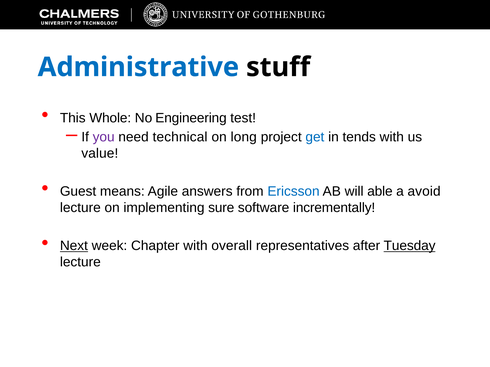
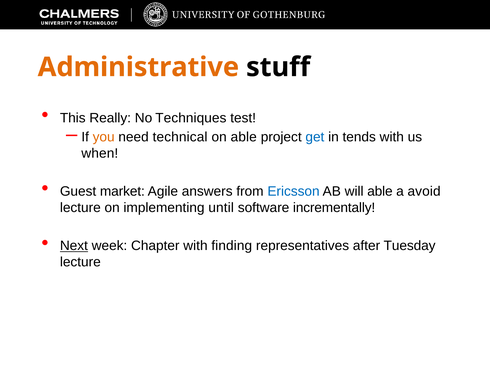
Administrative colour: blue -> orange
Whole: Whole -> Really
Engineering: Engineering -> Techniques
you colour: purple -> orange
on long: long -> able
value: value -> when
means: means -> market
sure: sure -> until
overall: overall -> finding
Tuesday underline: present -> none
